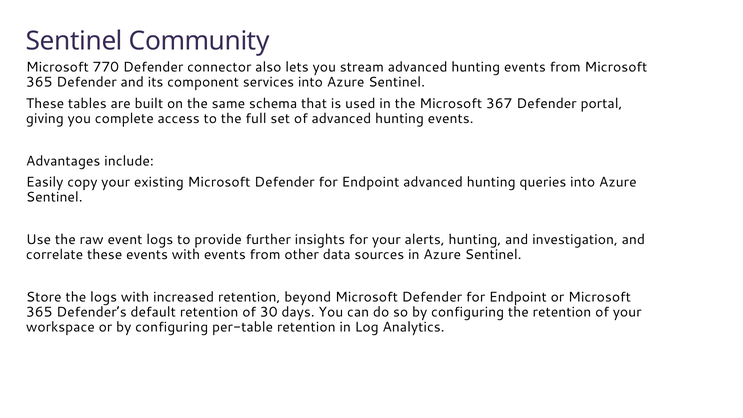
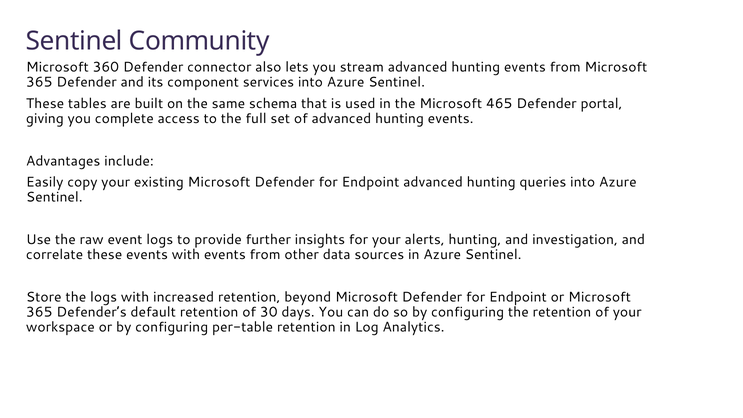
770: 770 -> 360
367: 367 -> 465
